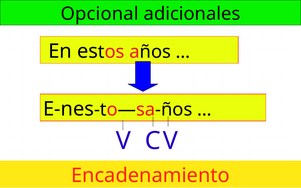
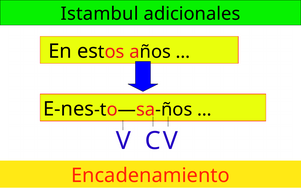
Opcional: Opcional -> Istambul
